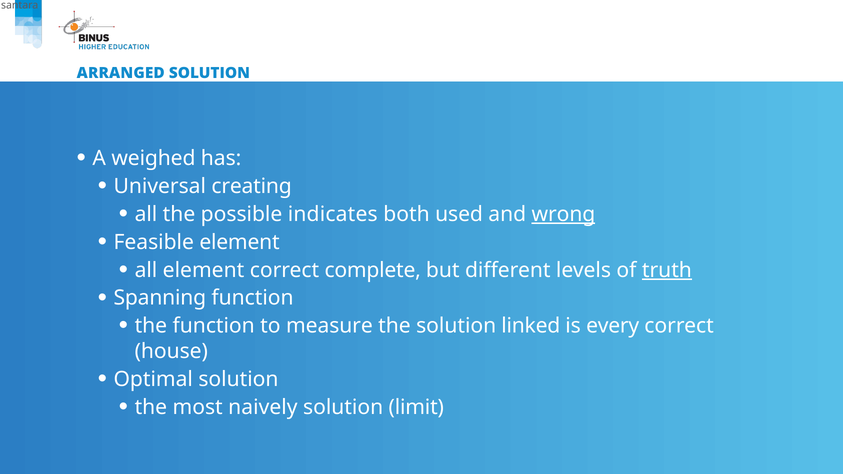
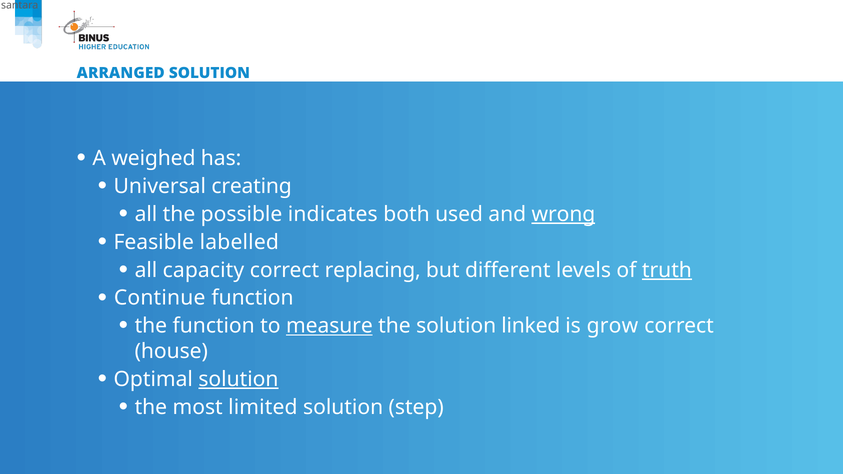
Feasible element: element -> labelled
all element: element -> capacity
complete: complete -> replacing
Spanning: Spanning -> Continue
measure underline: none -> present
every: every -> grow
solution at (238, 379) underline: none -> present
naively: naively -> limited
limit: limit -> step
